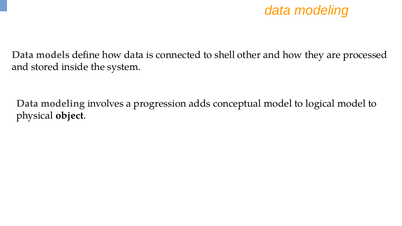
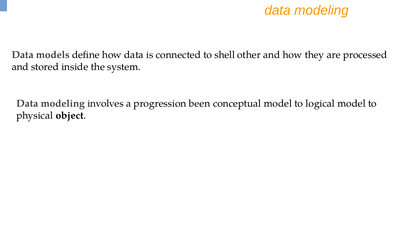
adds: adds -> been
